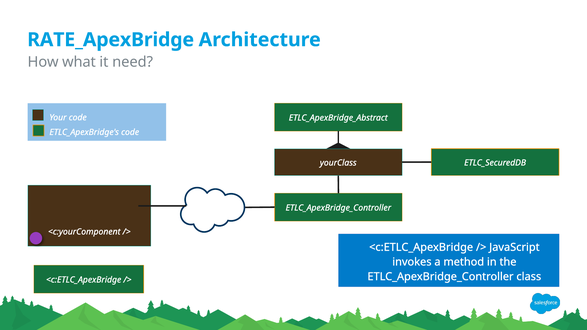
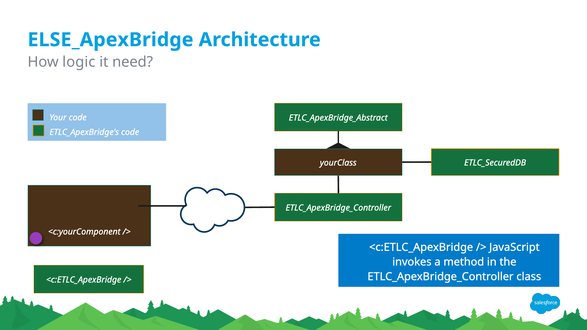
RATE_ApexBridge: RATE_ApexBridge -> ELSE_ApexBridge
what: what -> logic
